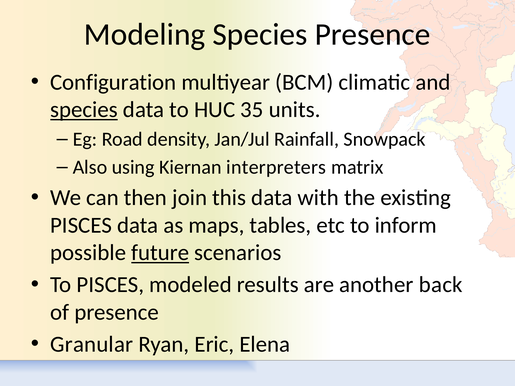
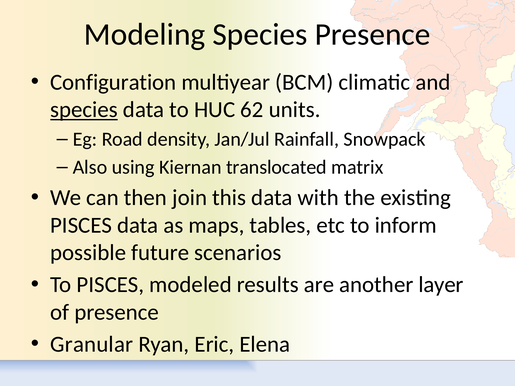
35: 35 -> 62
interpreters: interpreters -> translocated
future underline: present -> none
back: back -> layer
